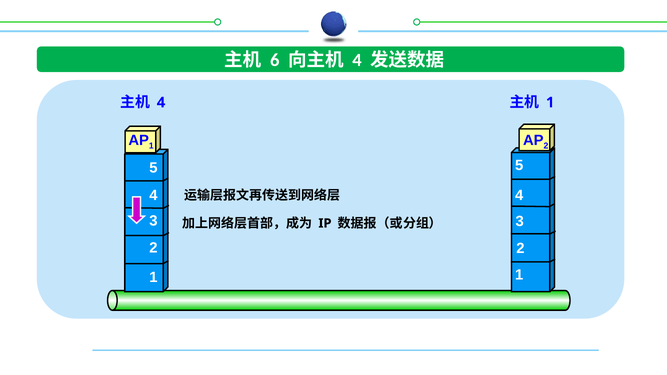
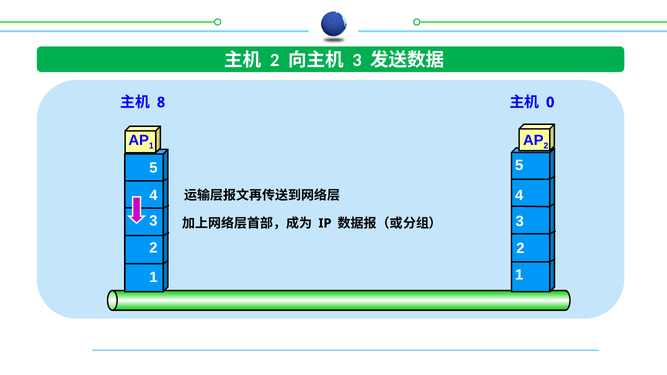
6 at (275, 60): 6 -> 2
4 at (357, 60): 4 -> 3
4 at (161, 102): 4 -> 8
1 at (550, 102): 1 -> 0
